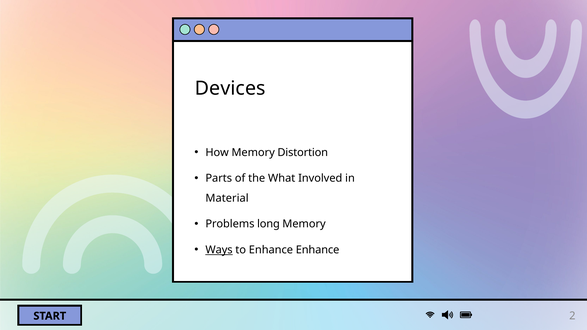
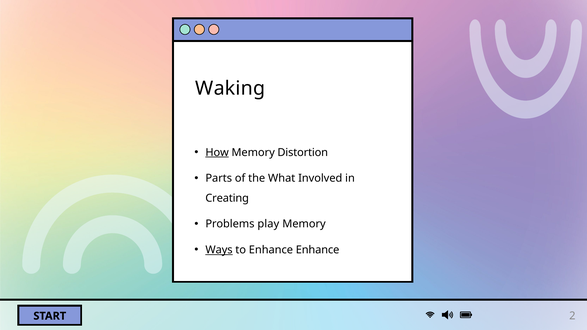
Devices: Devices -> Waking
How underline: none -> present
Material: Material -> Creating
long: long -> play
